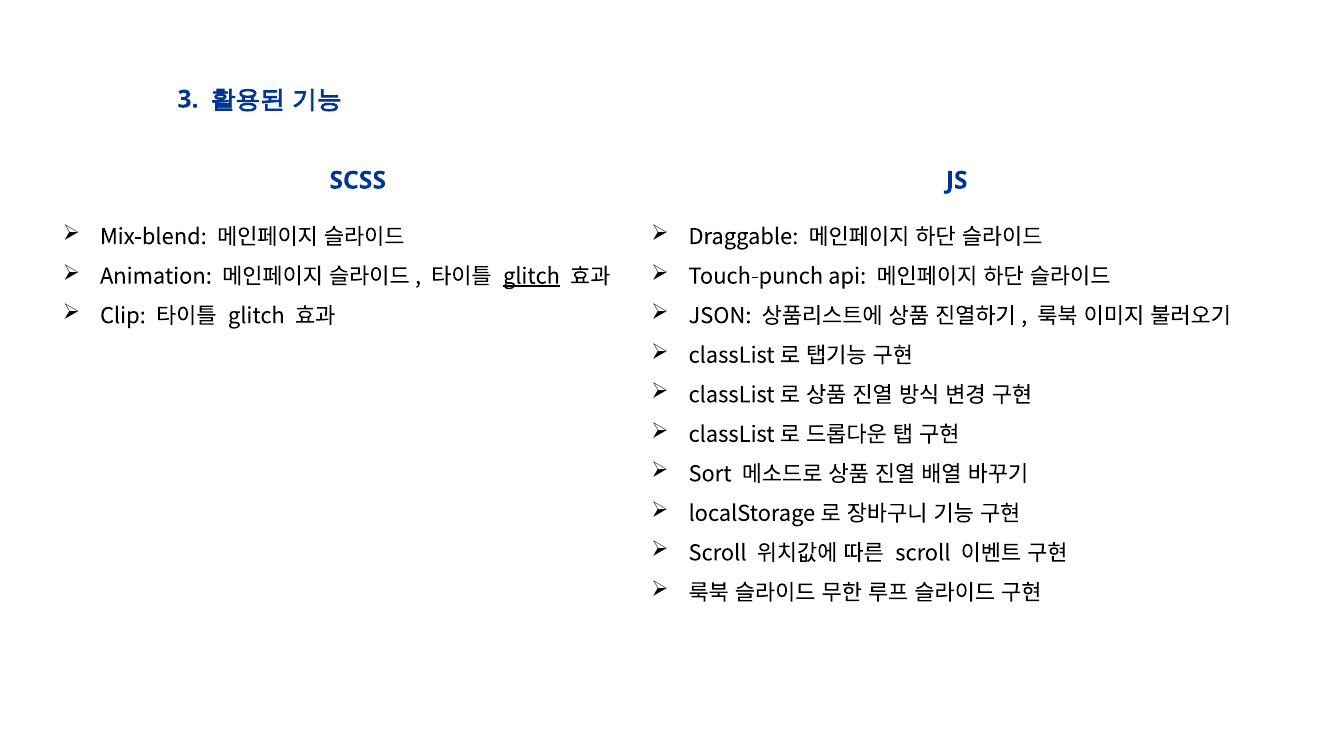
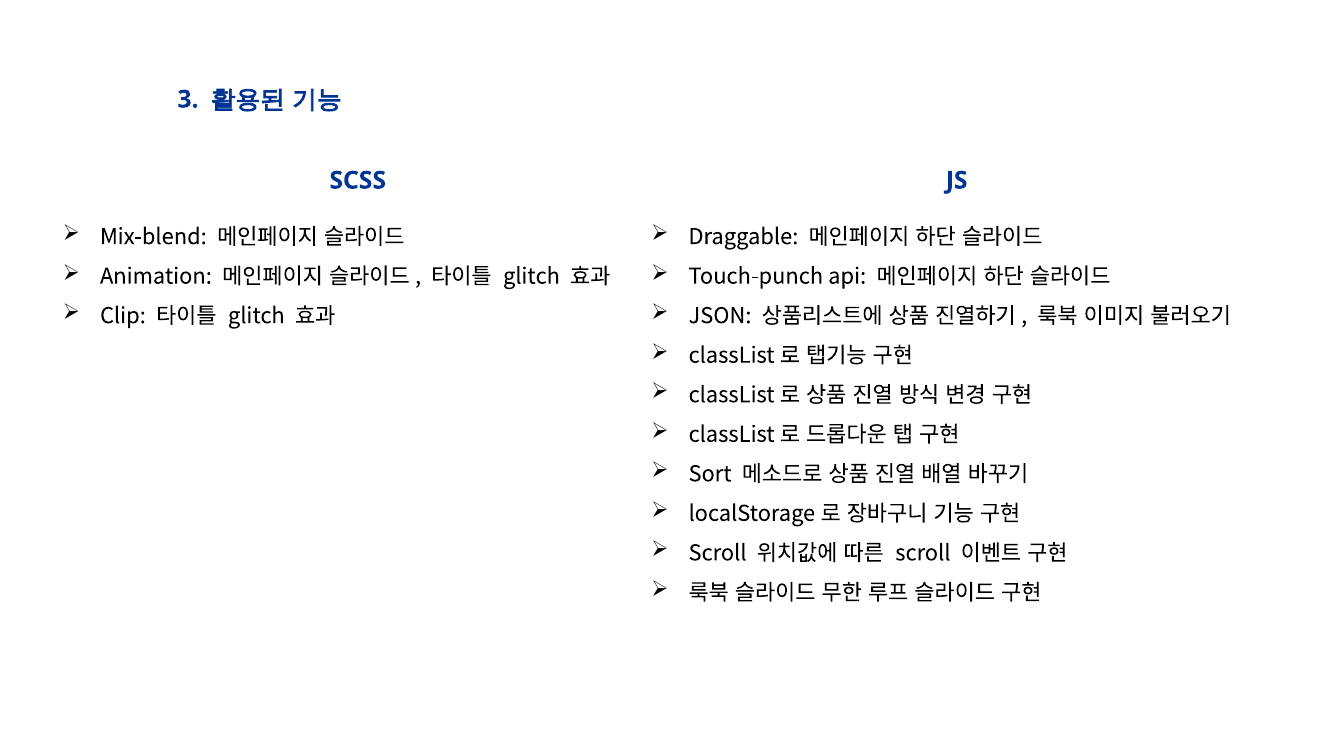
glitch at (531, 276) underline: present -> none
